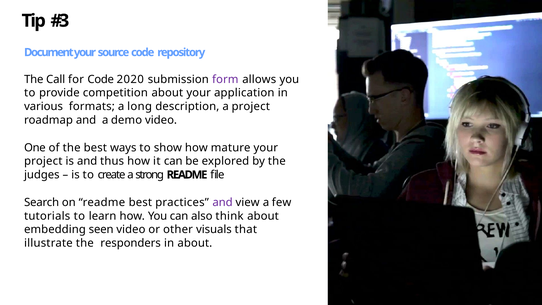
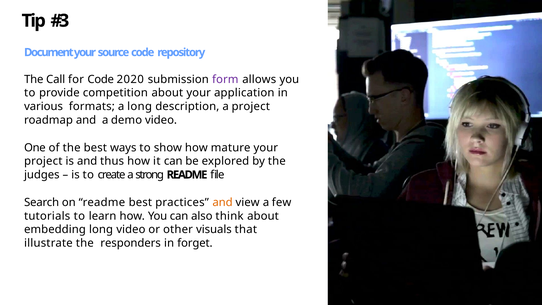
and at (223, 202) colour: purple -> orange
embedding seen: seen -> long
in about: about -> forget
